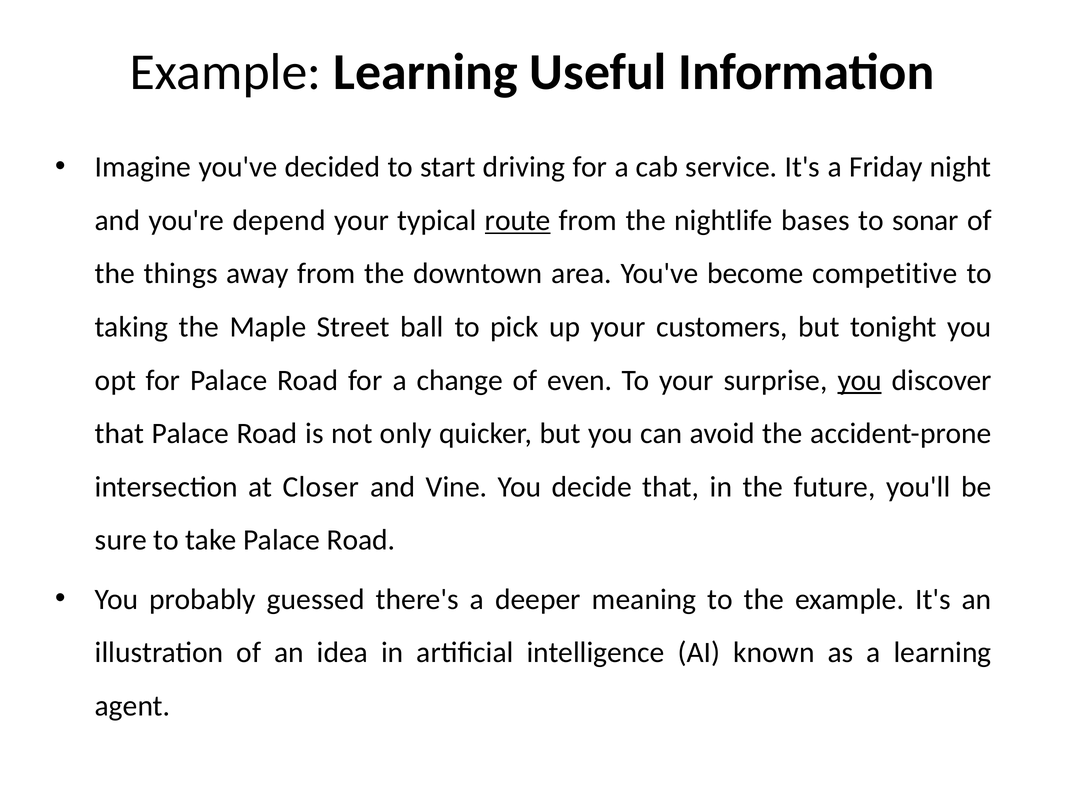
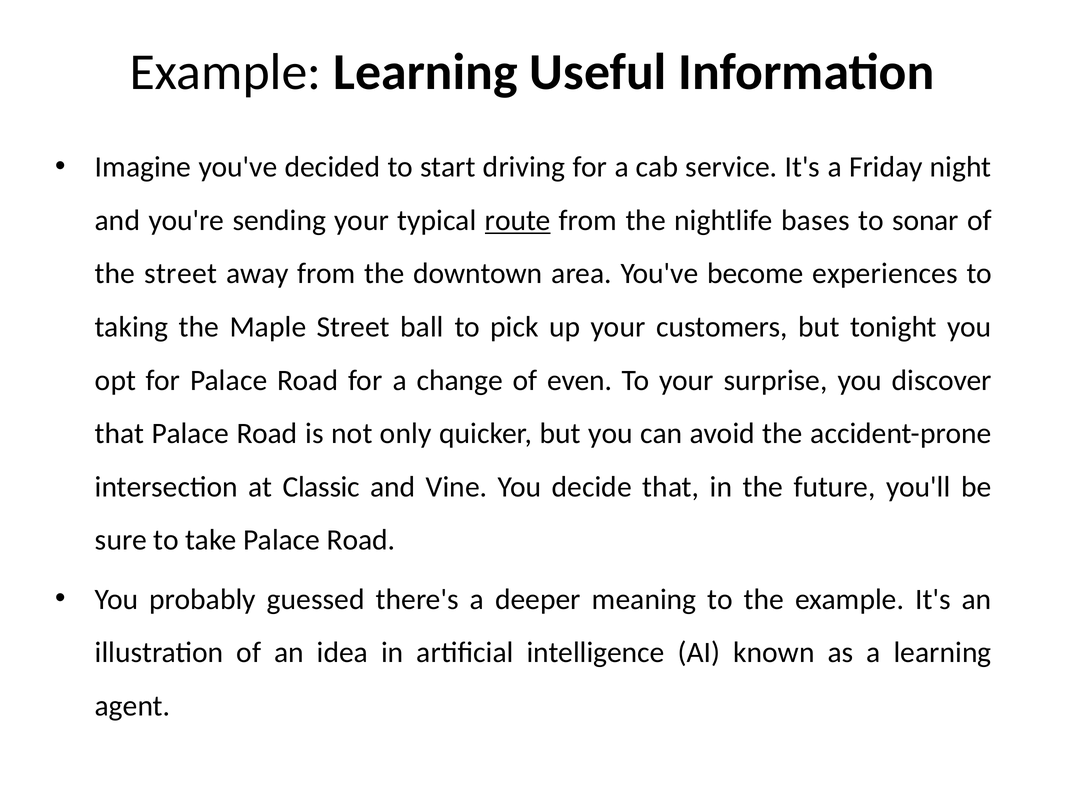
depend: depend -> sending
the things: things -> street
competitive: competitive -> experiences
you at (860, 380) underline: present -> none
Closer: Closer -> Classic
